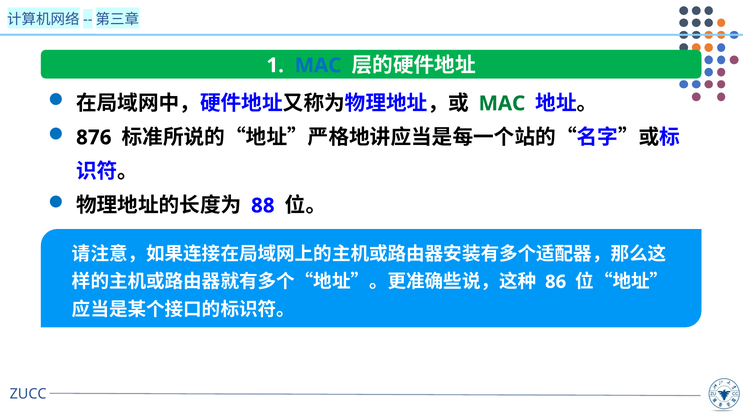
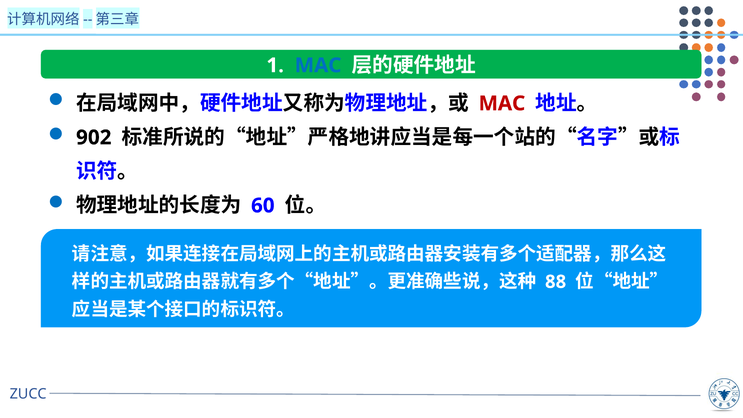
MAC at (502, 103) colour: green -> red
876: 876 -> 902
88: 88 -> 60
86: 86 -> 88
